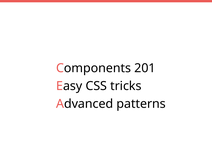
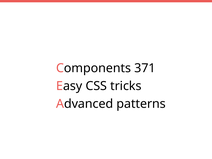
201: 201 -> 371
